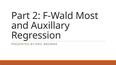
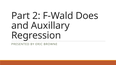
Most: Most -> Does
